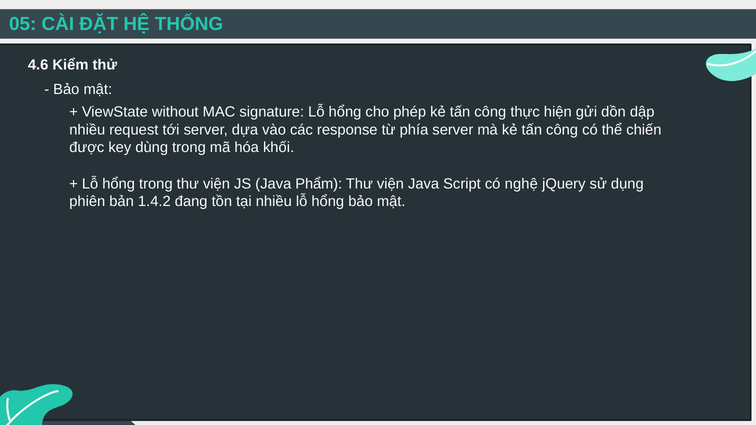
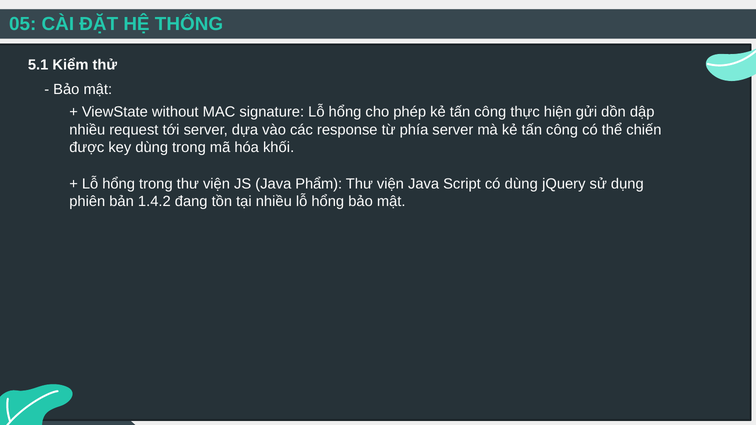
4.6: 4.6 -> 5.1
có nghệ: nghệ -> dùng
